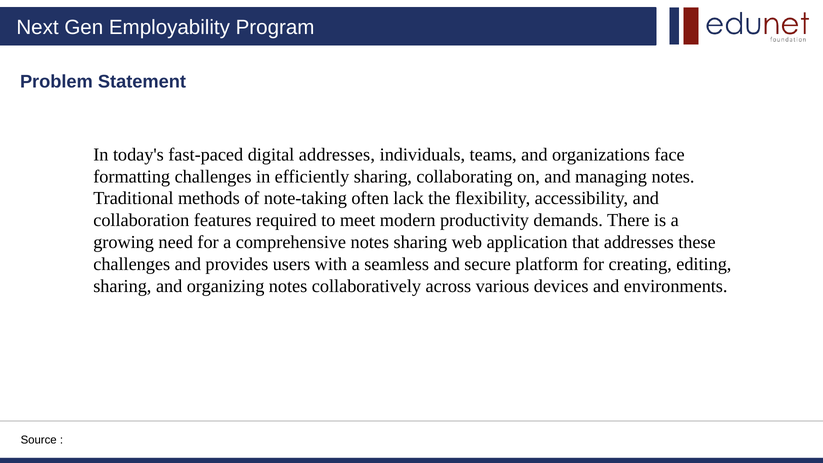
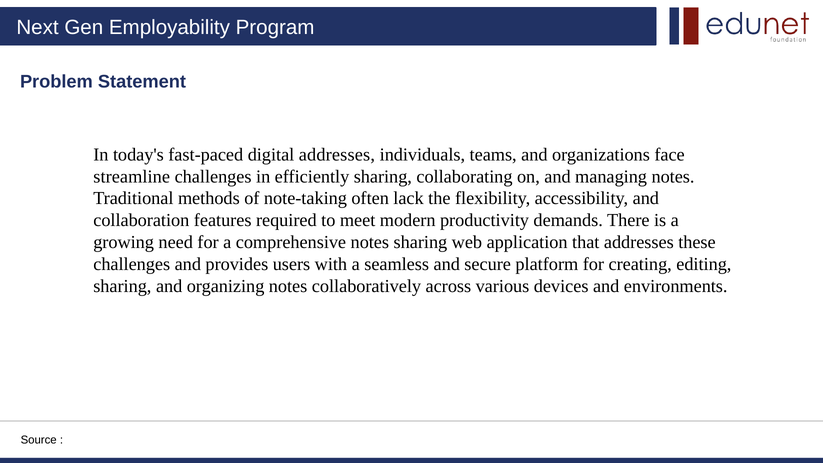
formatting: formatting -> streamline
